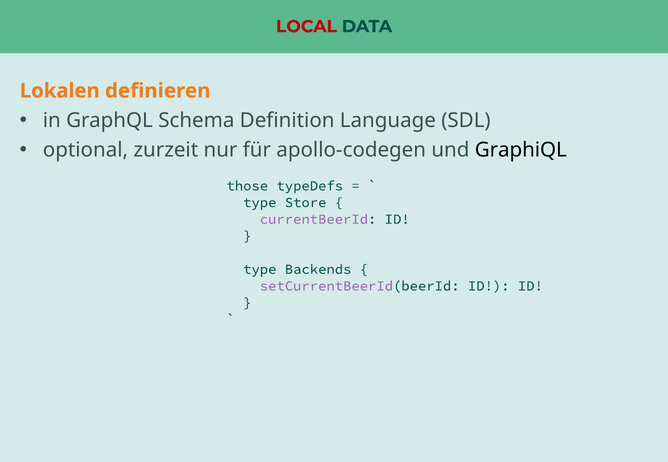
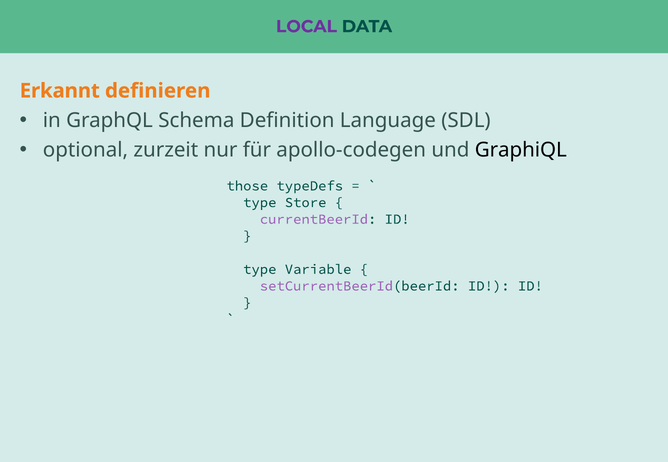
LOCAL colour: red -> purple
Lokalen: Lokalen -> Erkannt
Backends: Backends -> Variable
